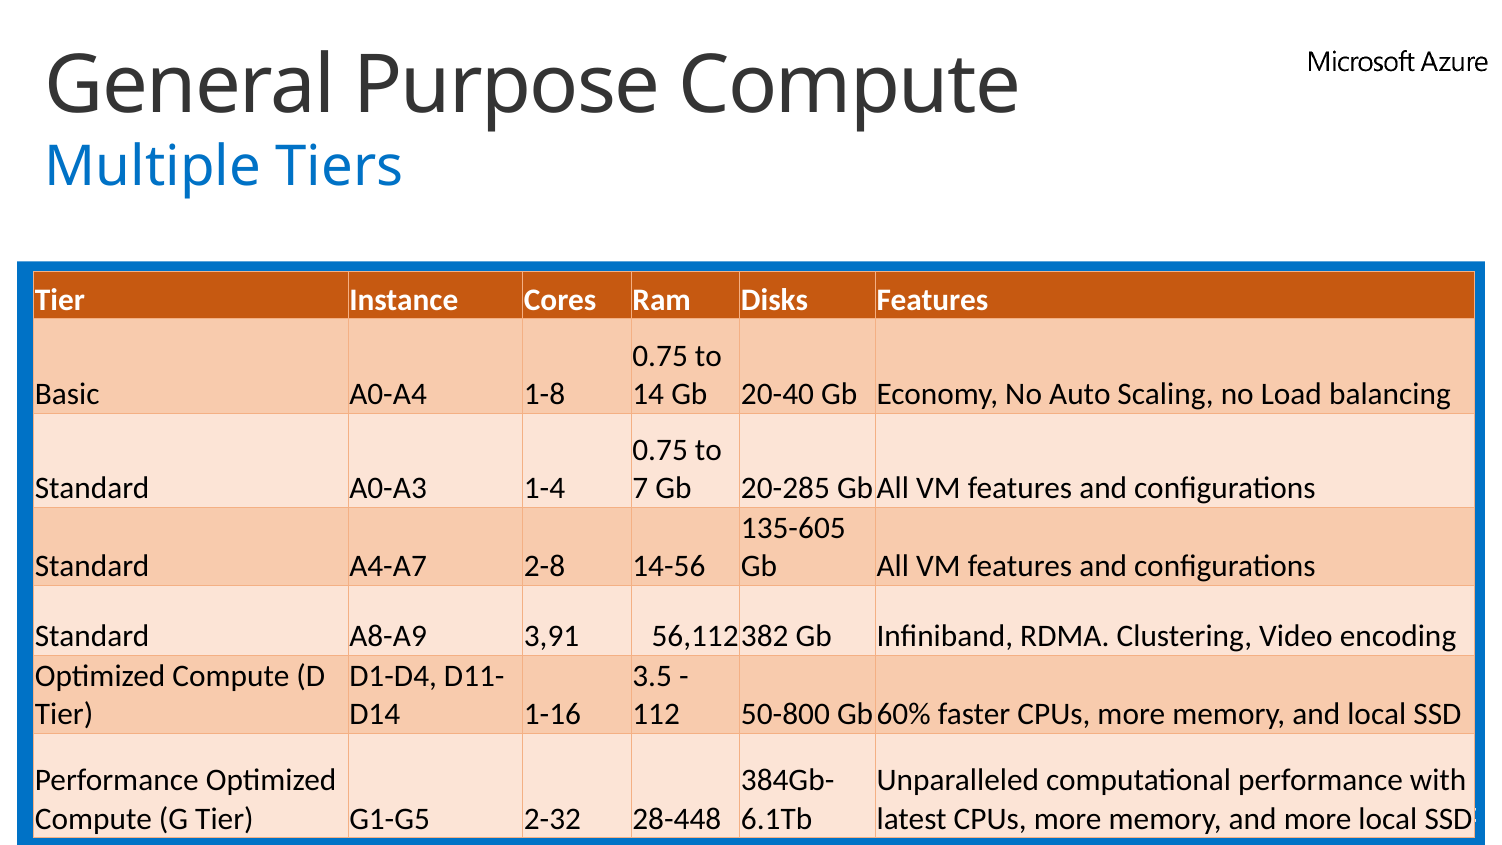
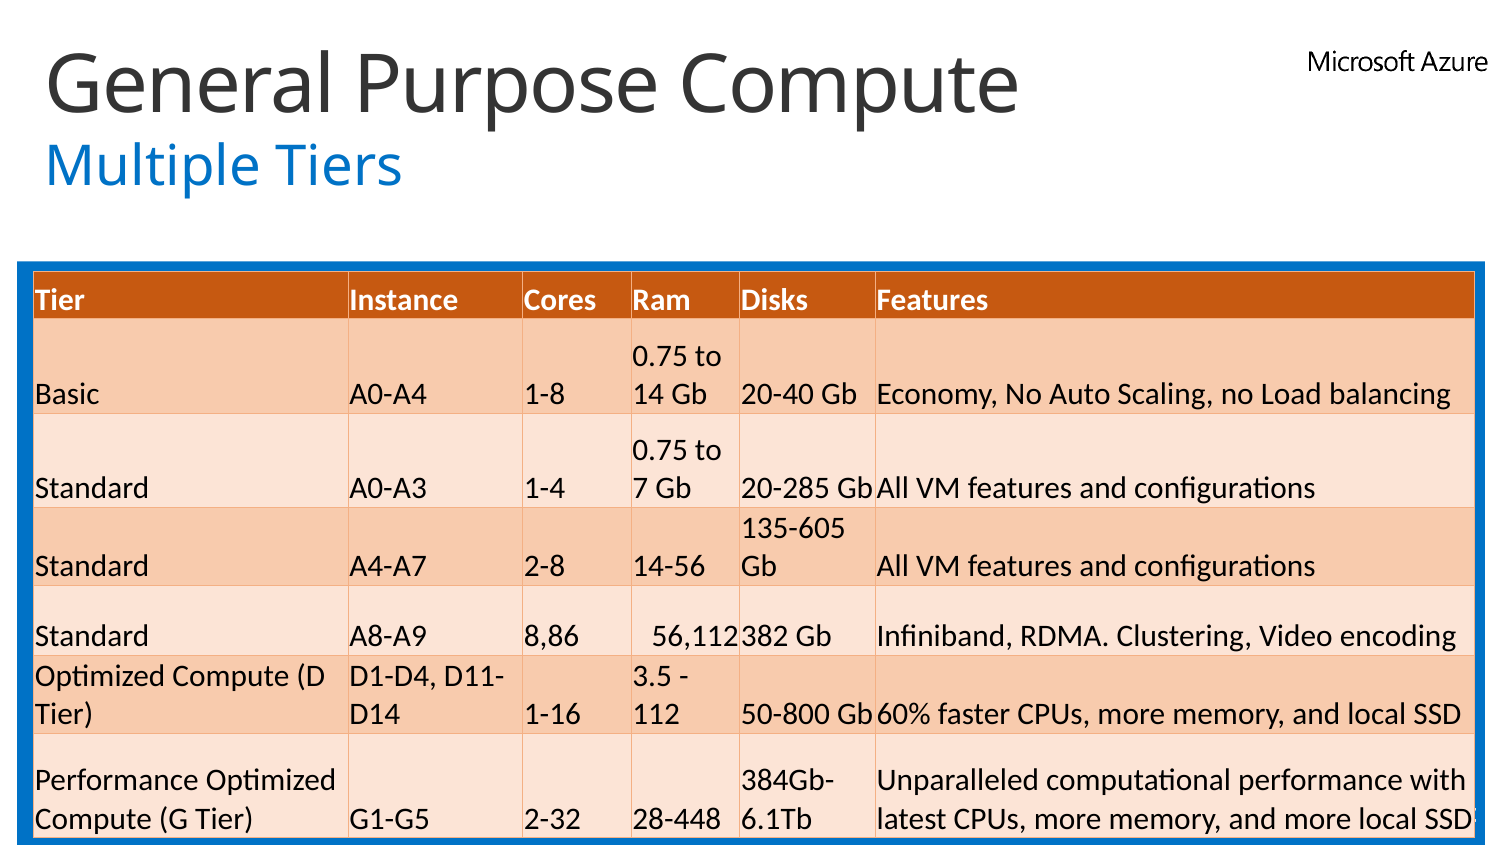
3,91: 3,91 -> 8,86
